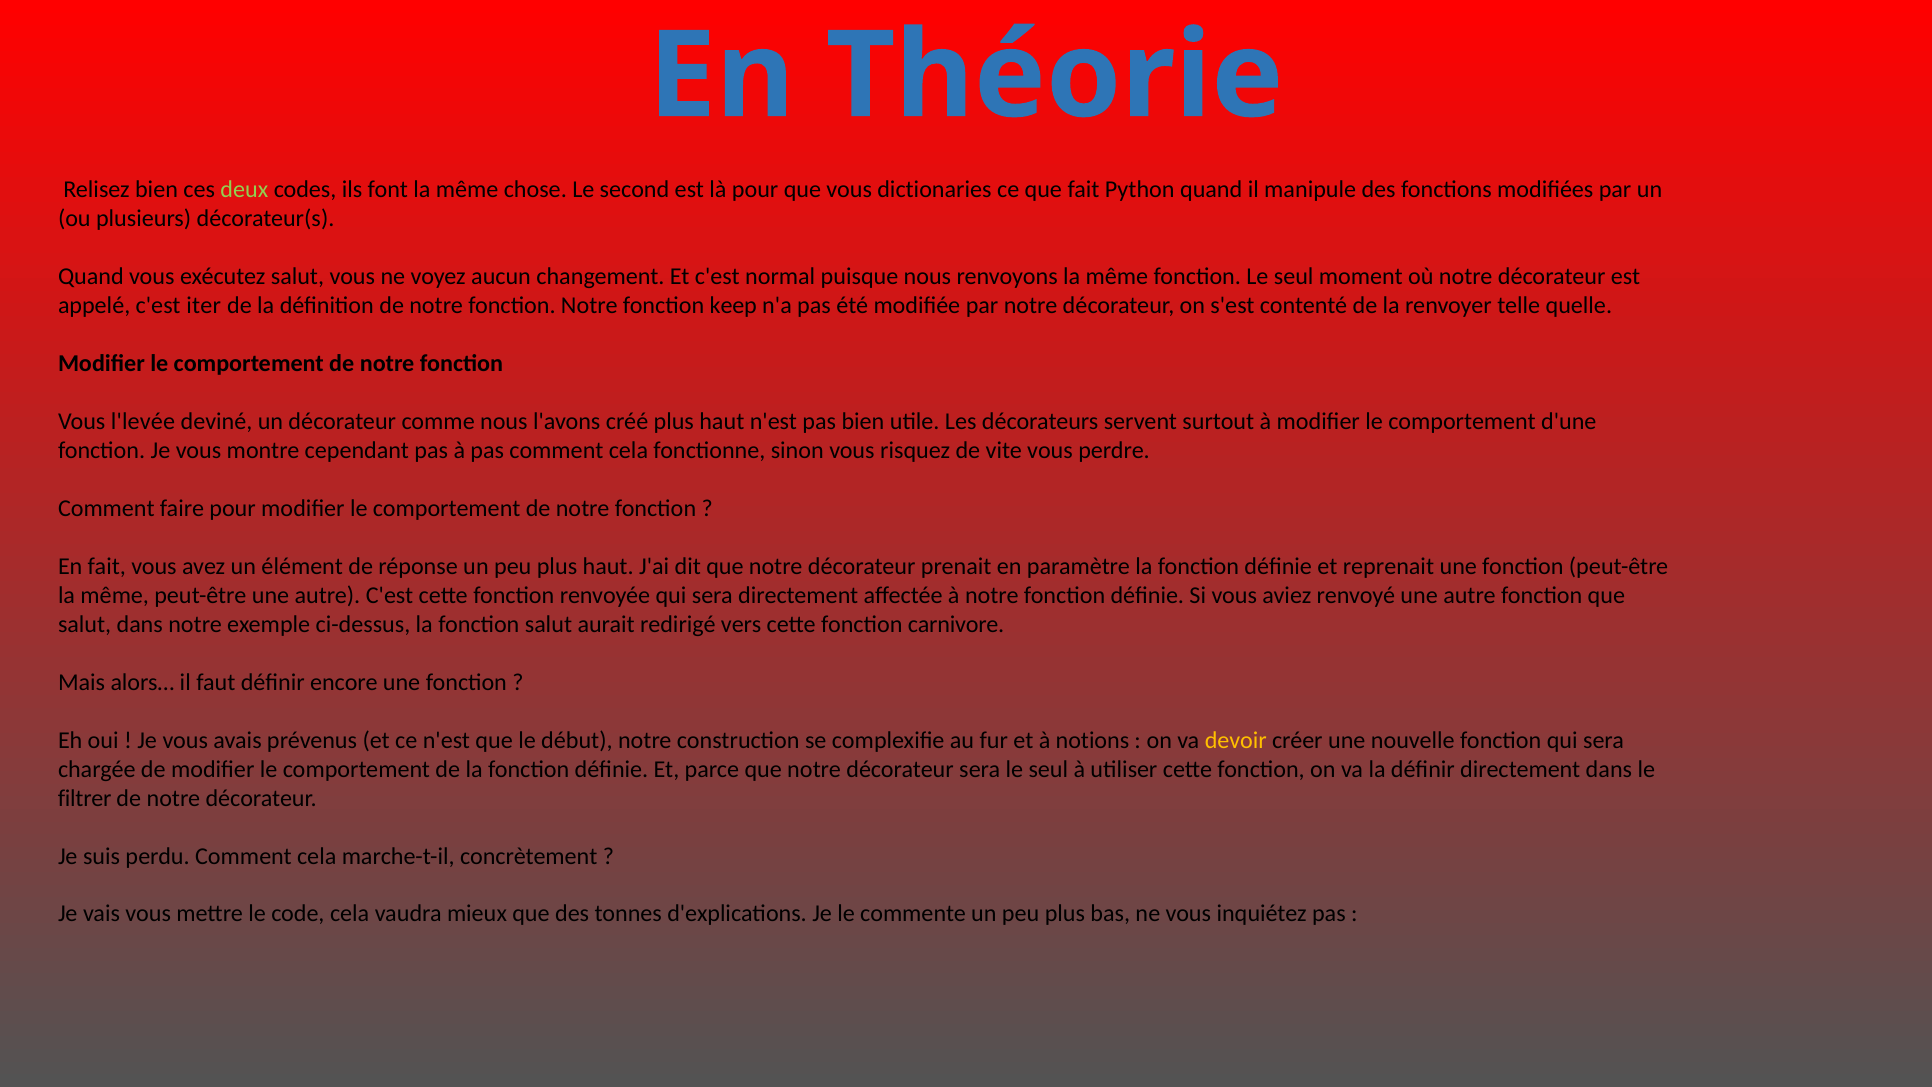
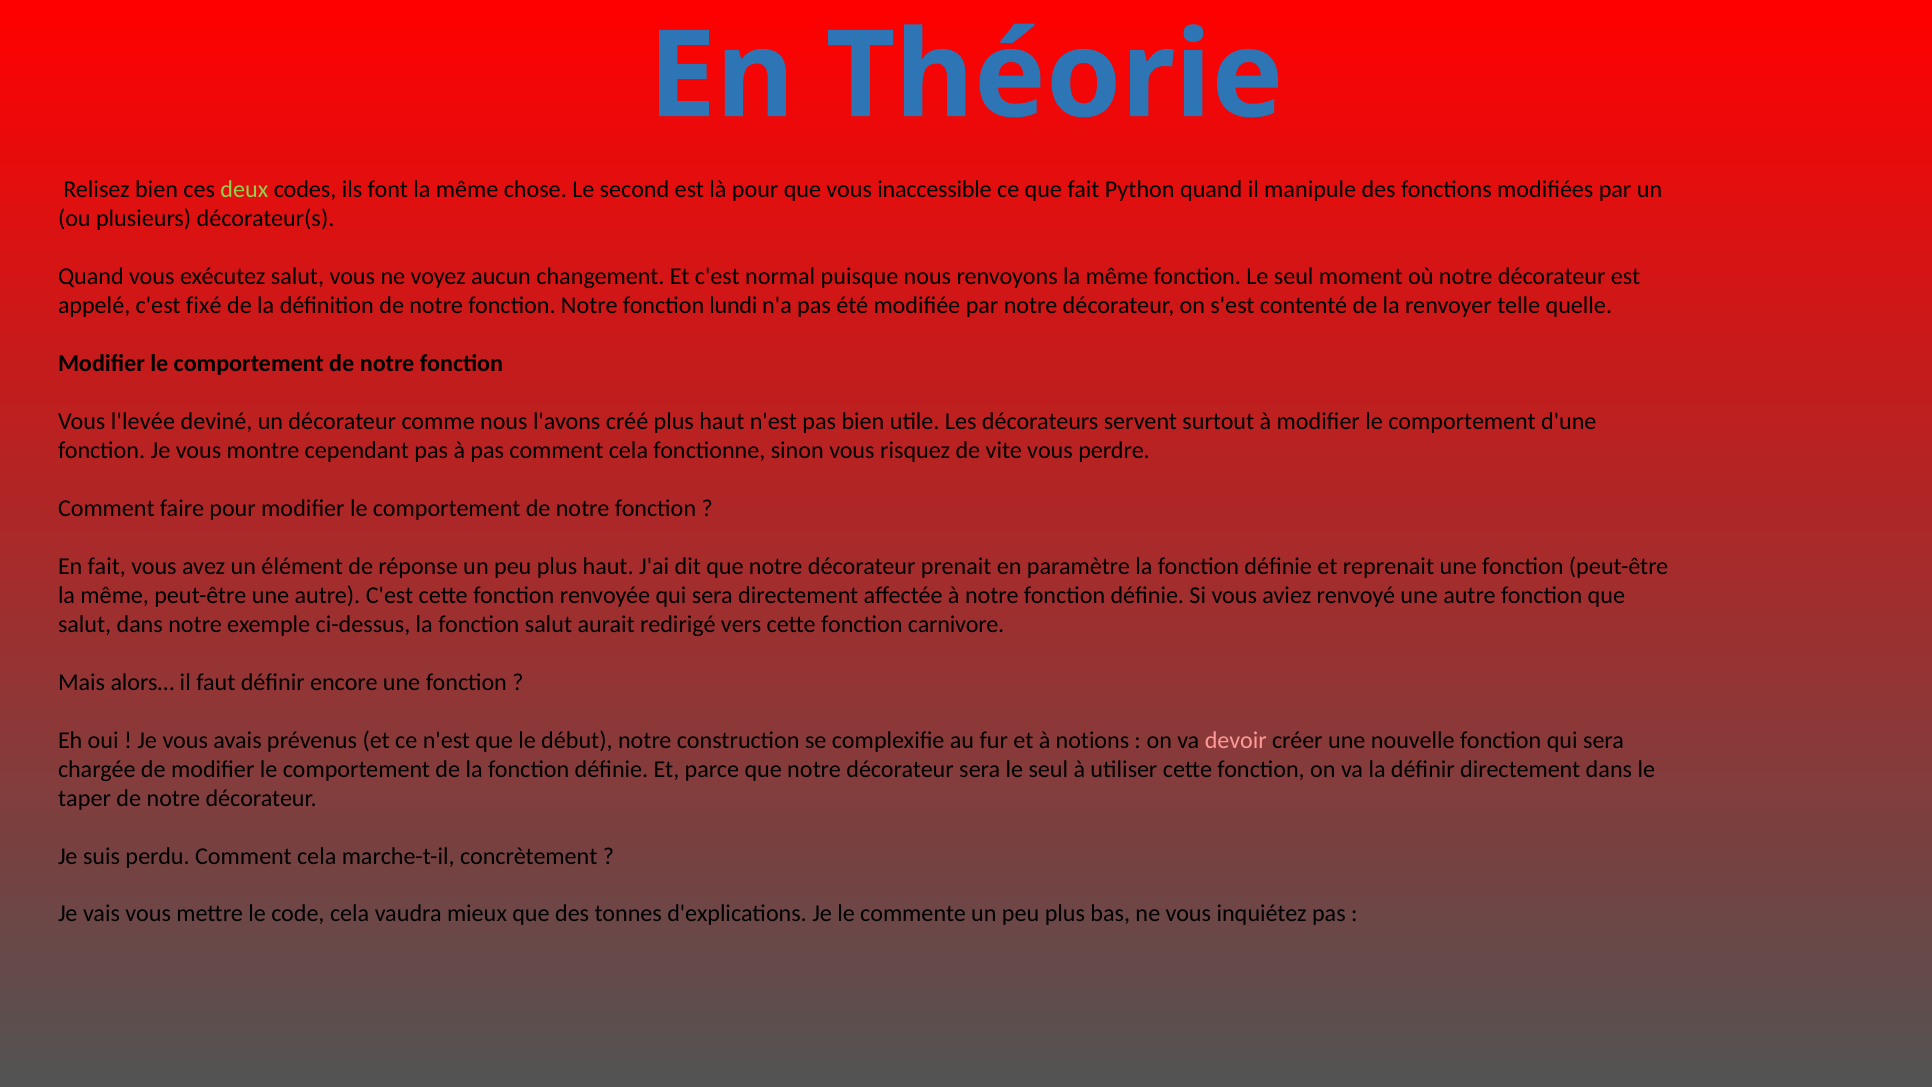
dictionaries: dictionaries -> inaccessible
iter: iter -> fixé
keep: keep -> lundi
devoir colour: yellow -> pink
filtrer: filtrer -> taper
